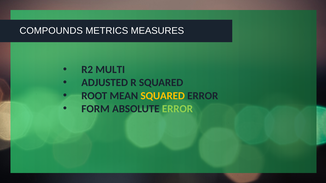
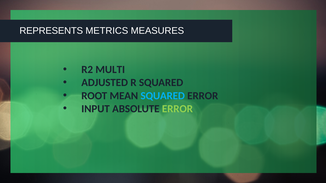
COMPOUNDS: COMPOUNDS -> REPRESENTS
SQUARED at (163, 96) colour: yellow -> light blue
FORM: FORM -> INPUT
